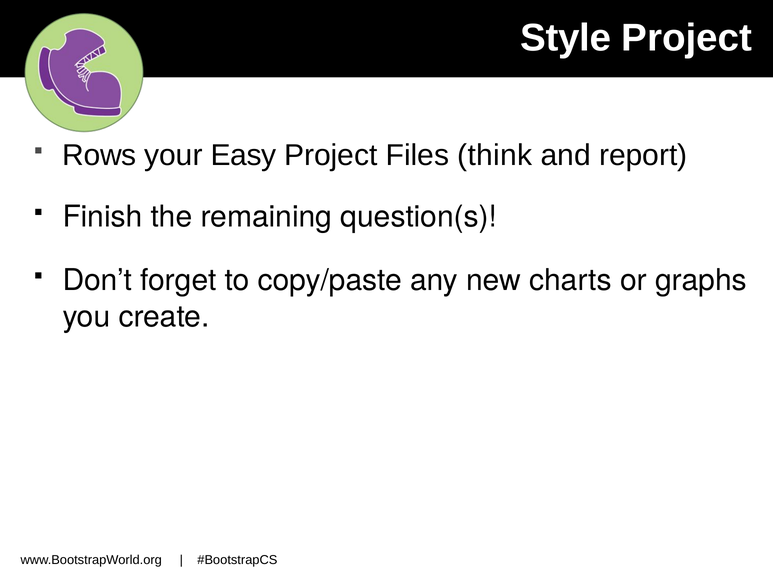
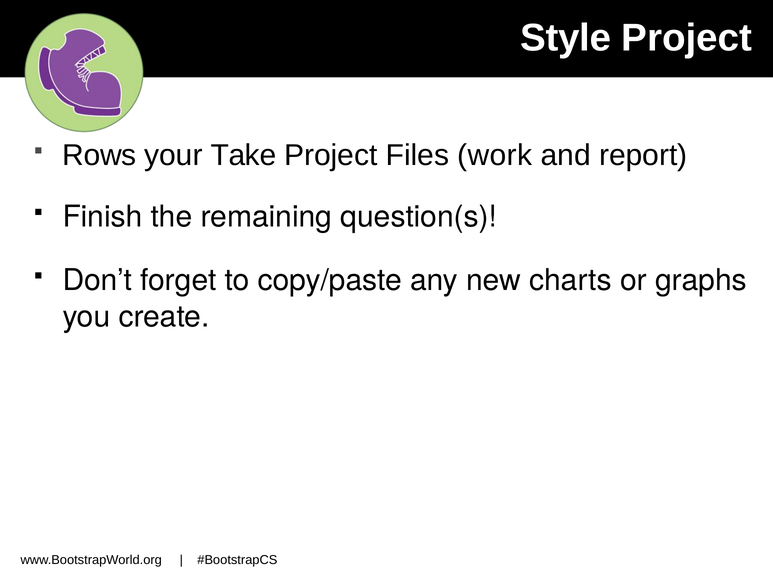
Easy: Easy -> Take
think: think -> work
